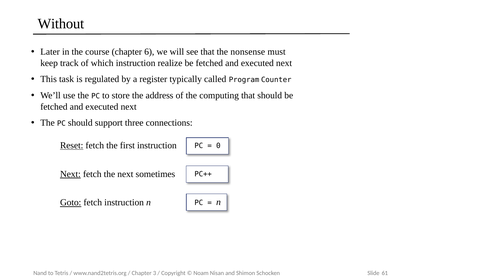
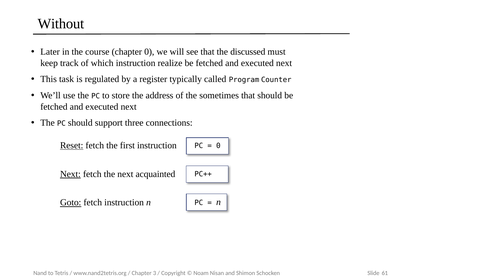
chapter 6: 6 -> 0
nonsense: nonsense -> discussed
computing: computing -> sometimes
sometimes: sometimes -> acquainted
